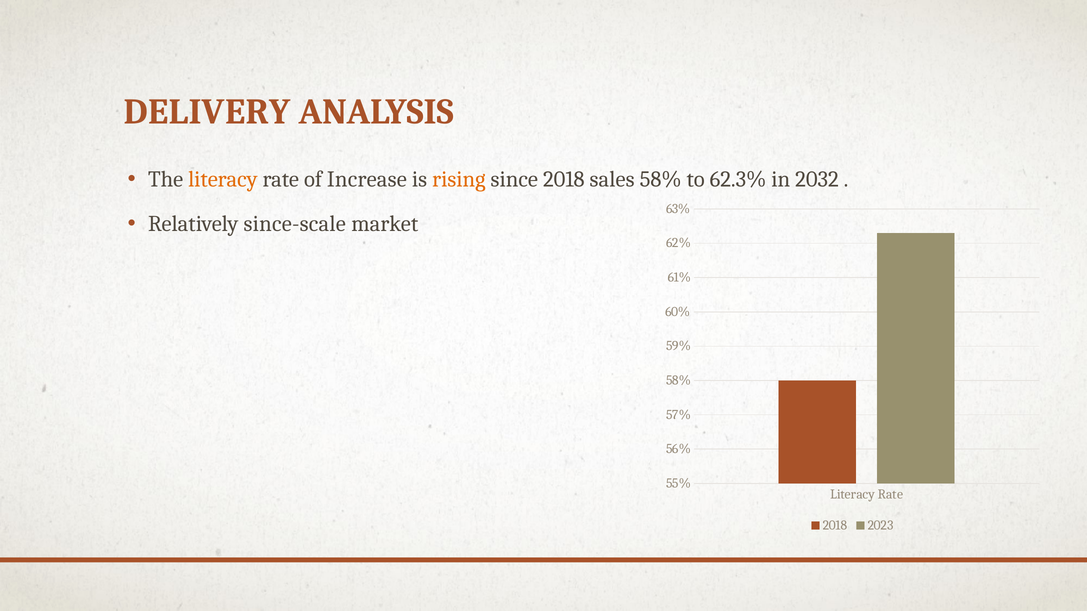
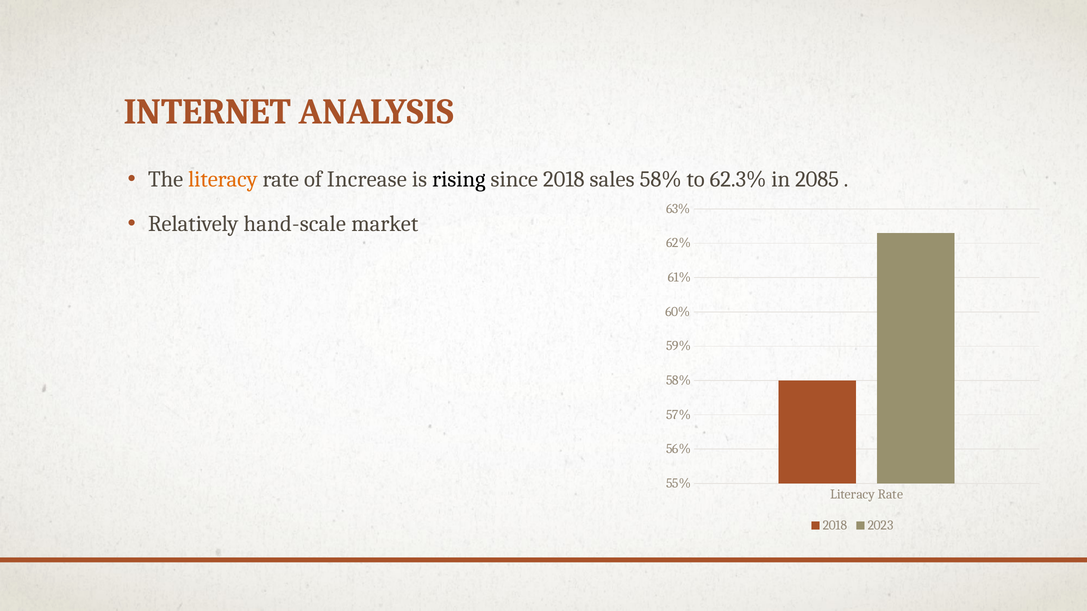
DELIVERY: DELIVERY -> INTERNET
rising colour: orange -> black
2032: 2032 -> 2085
since-scale: since-scale -> hand-scale
